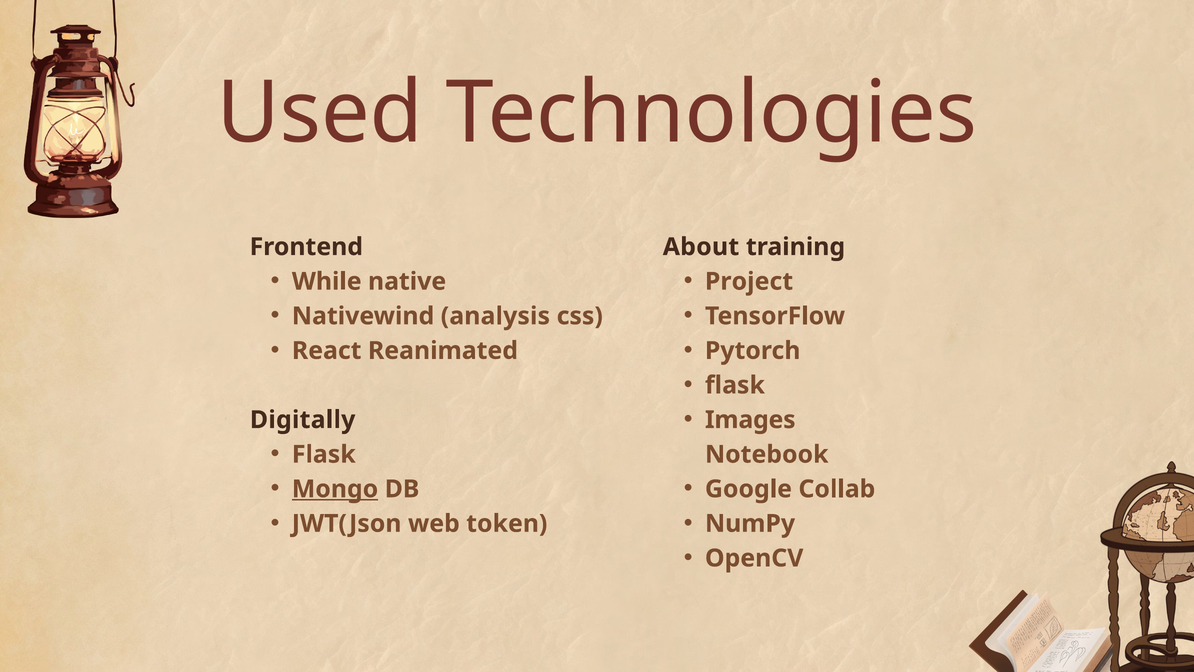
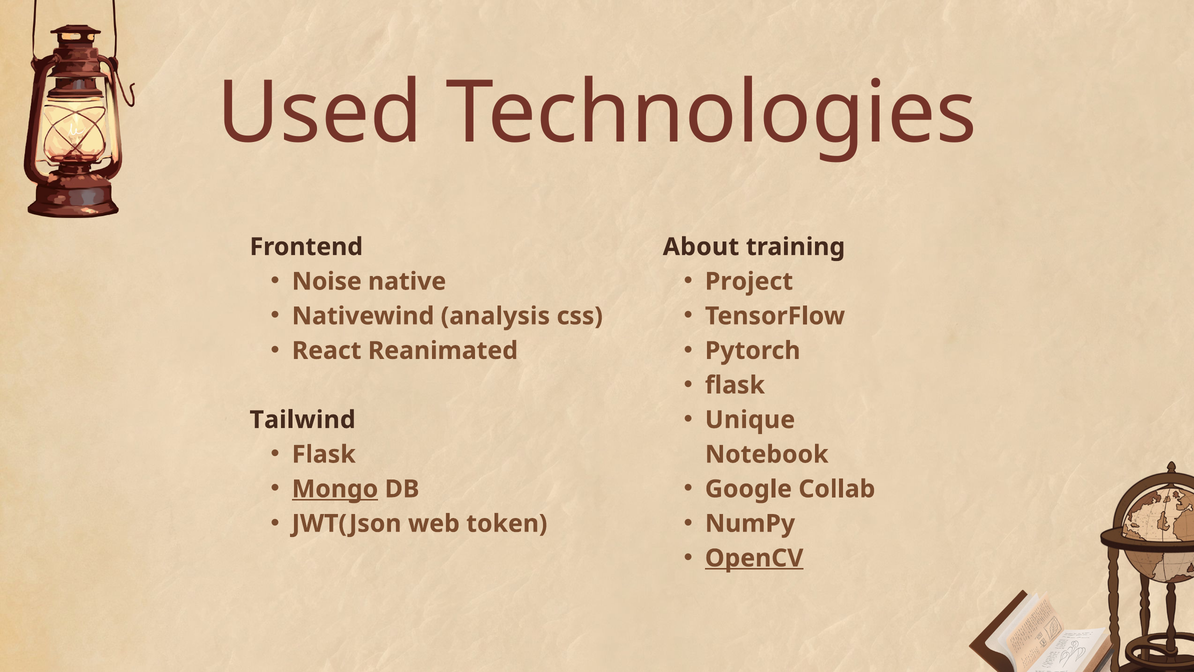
While: While -> Noise
Images: Images -> Unique
Digitally: Digitally -> Tailwind
OpenCV underline: none -> present
